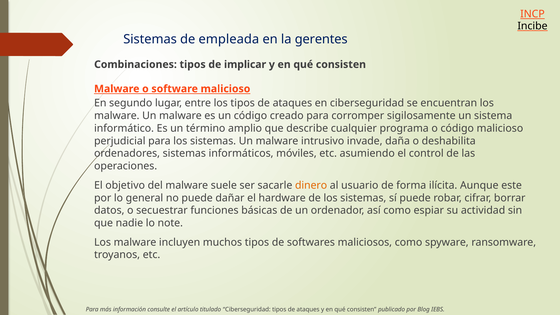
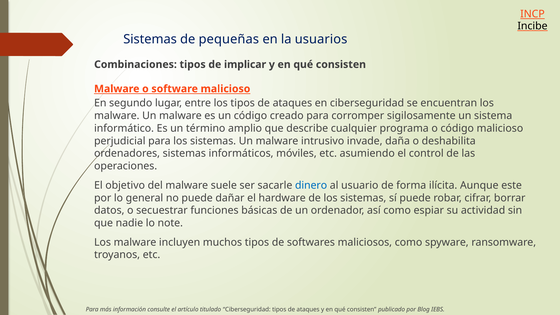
empleada: empleada -> pequeñas
gerentes: gerentes -> usuarios
dinero colour: orange -> blue
